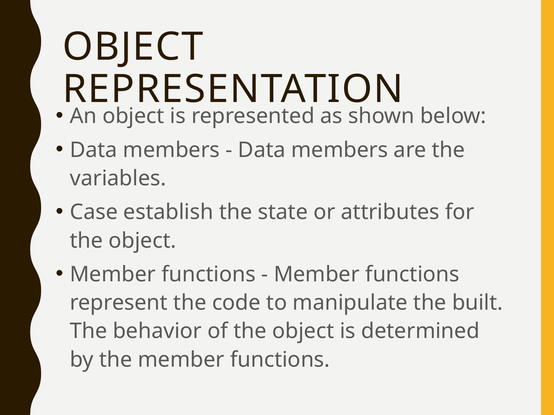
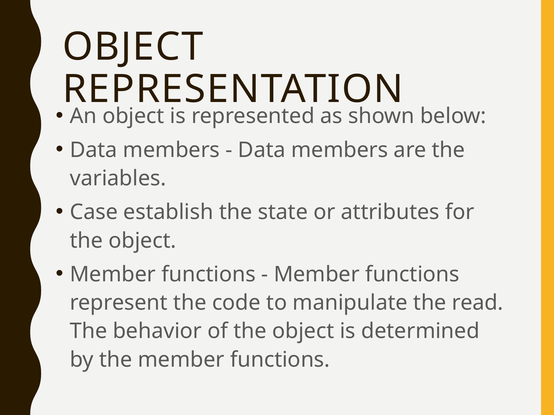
built: built -> read
